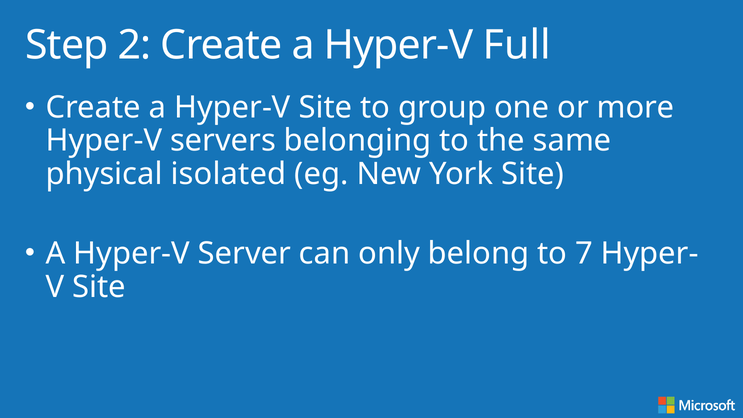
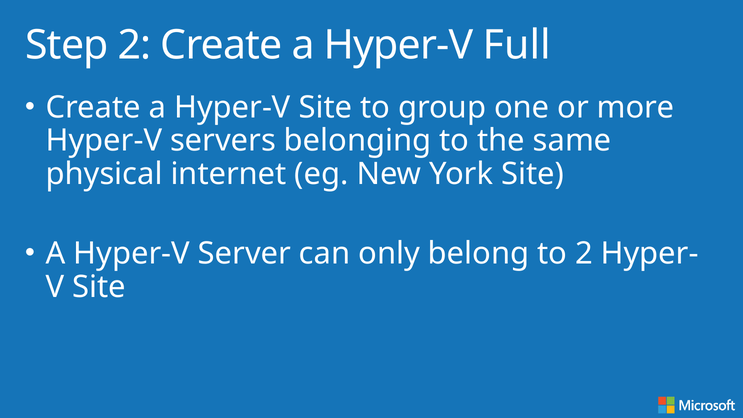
isolated: isolated -> internet
to 7: 7 -> 2
